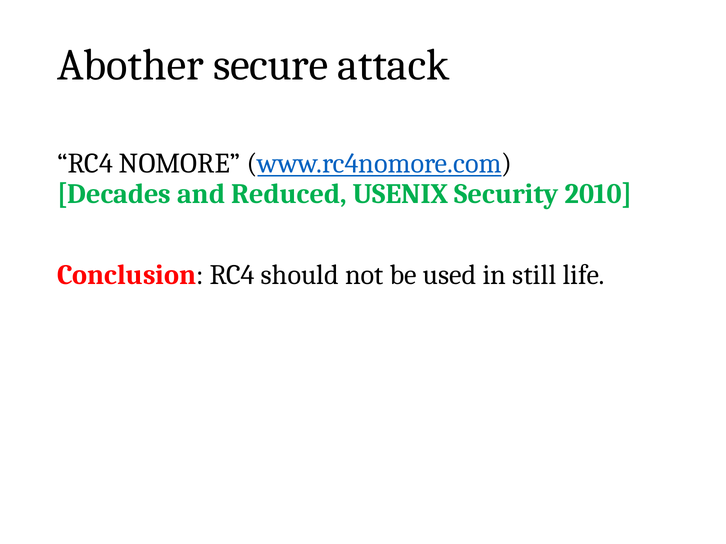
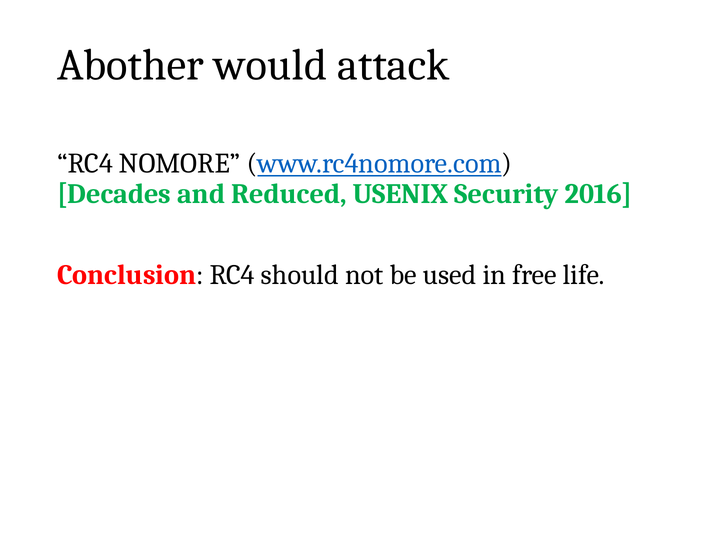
secure: secure -> would
2010: 2010 -> 2016
still: still -> free
